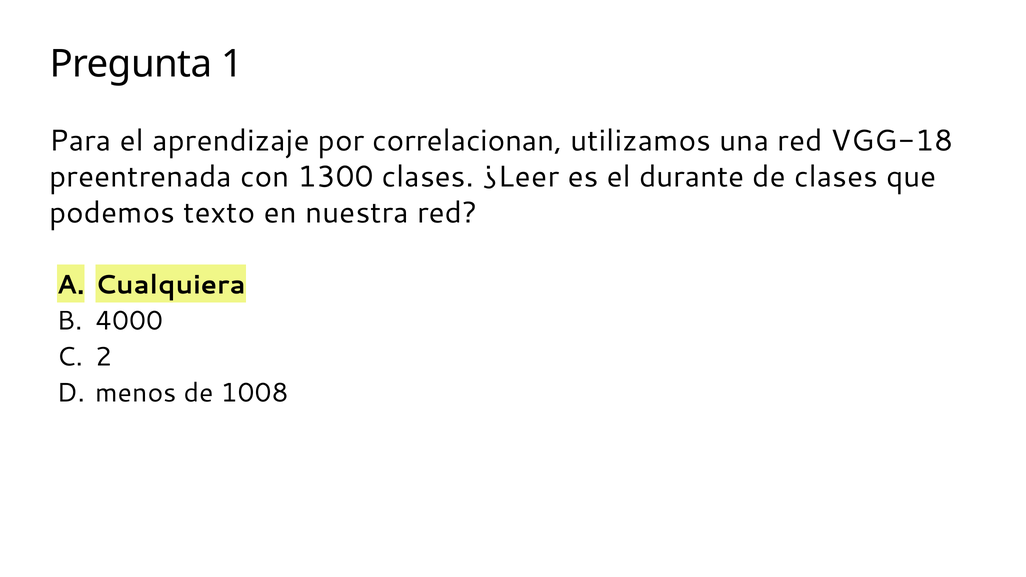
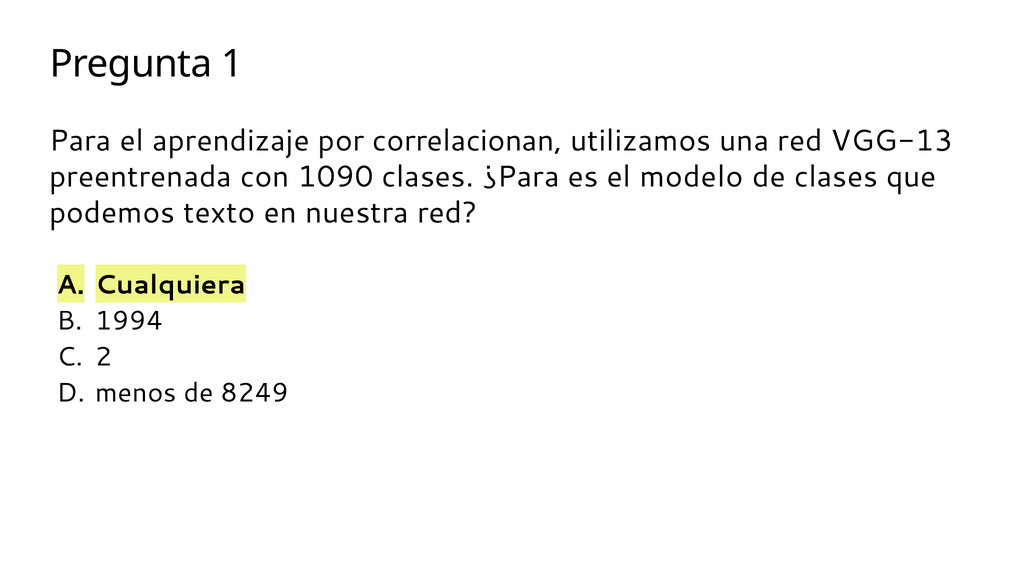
VGG-18: VGG-18 -> VGG-13
1300: 1300 -> 1090
¿Leer: ¿Leer -> ¿Para
durante: durante -> modelo
4000: 4000 -> 1994
1008: 1008 -> 8249
